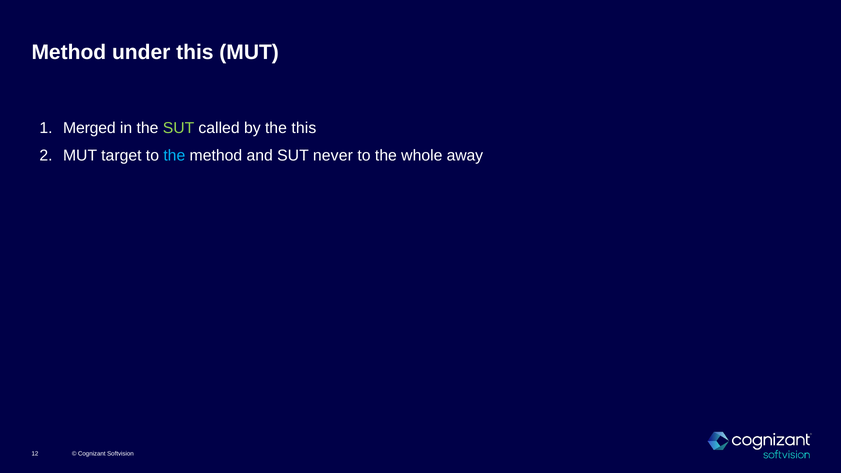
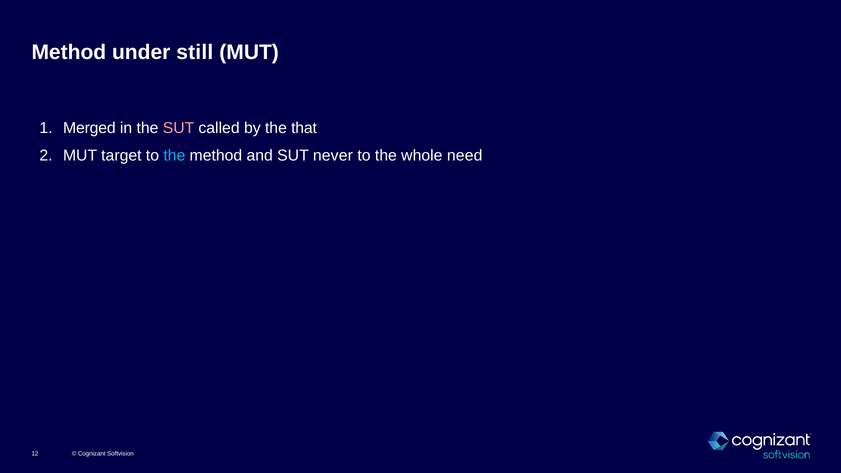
under this: this -> still
SUT at (179, 128) colour: light green -> pink
the this: this -> that
away: away -> need
